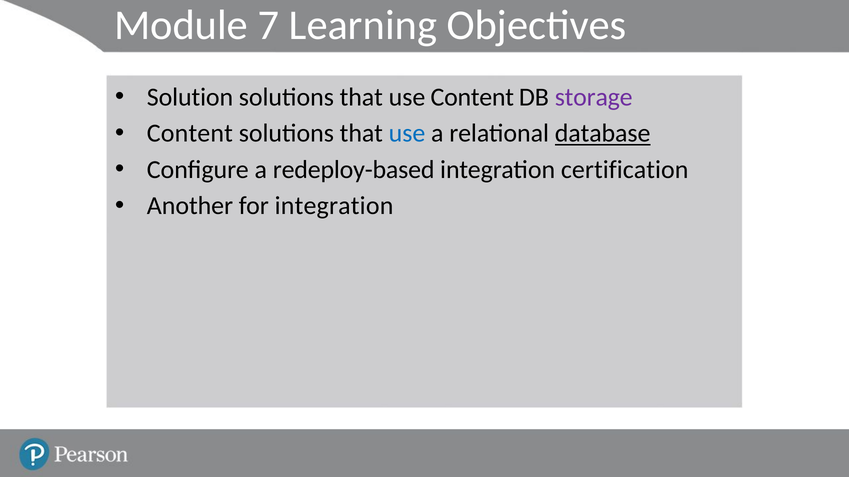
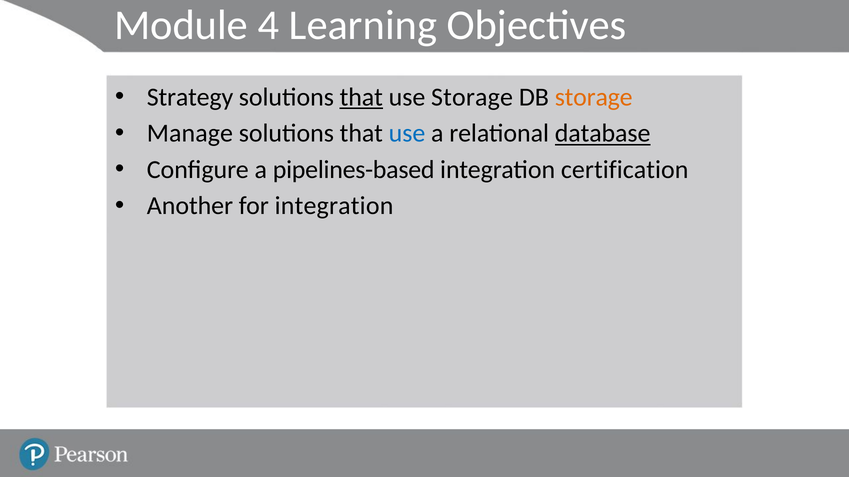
7: 7 -> 4
Solution: Solution -> Strategy
that at (361, 97) underline: none -> present
use Content: Content -> Storage
storage at (594, 97) colour: purple -> orange
Content at (190, 134): Content -> Manage
redeploy-based: redeploy-based -> pipelines-based
